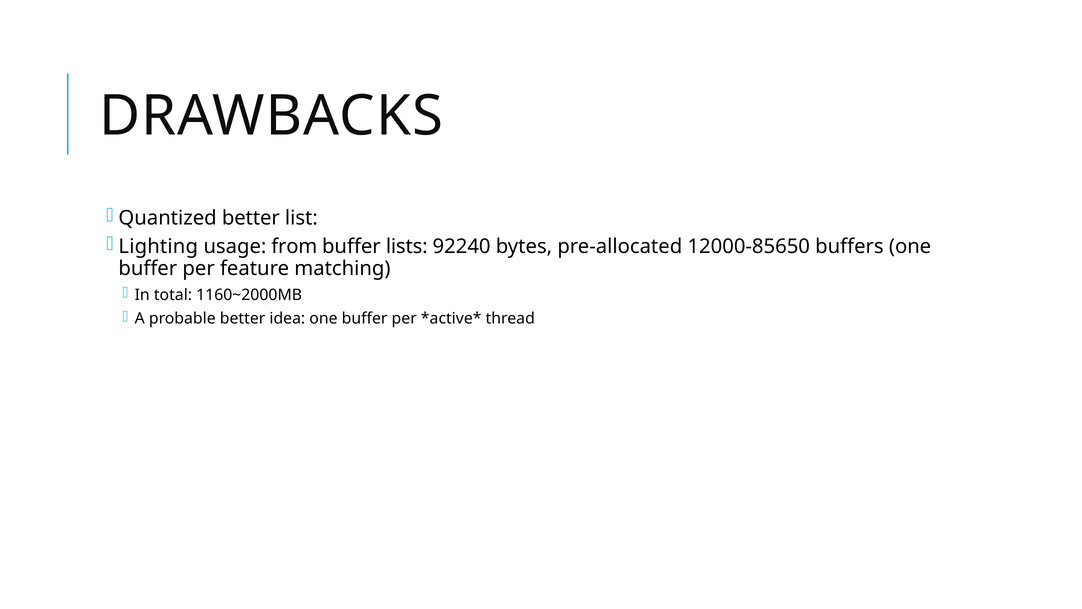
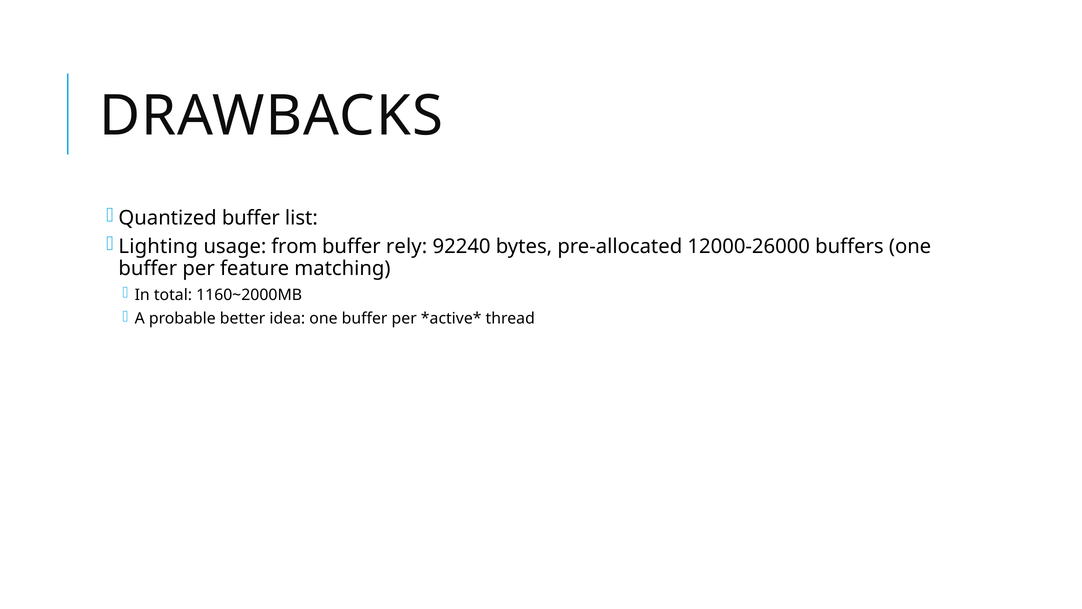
Quantized better: better -> buffer
lists: lists -> rely
12000-85650: 12000-85650 -> 12000-26000
